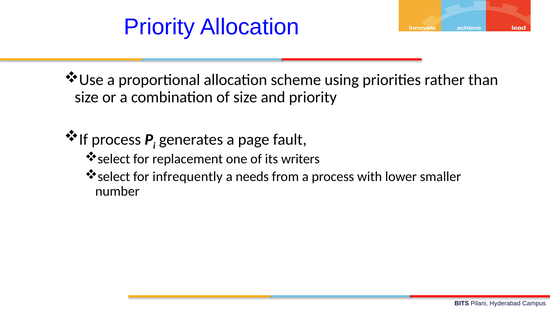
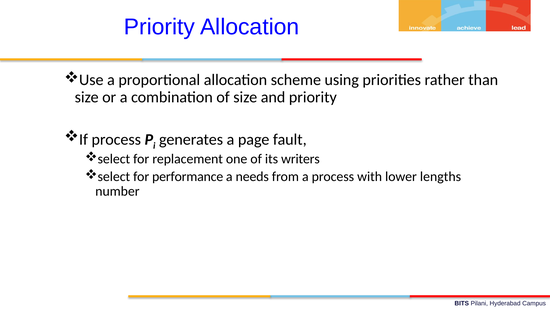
infrequently: infrequently -> performance
smaller: smaller -> lengths
